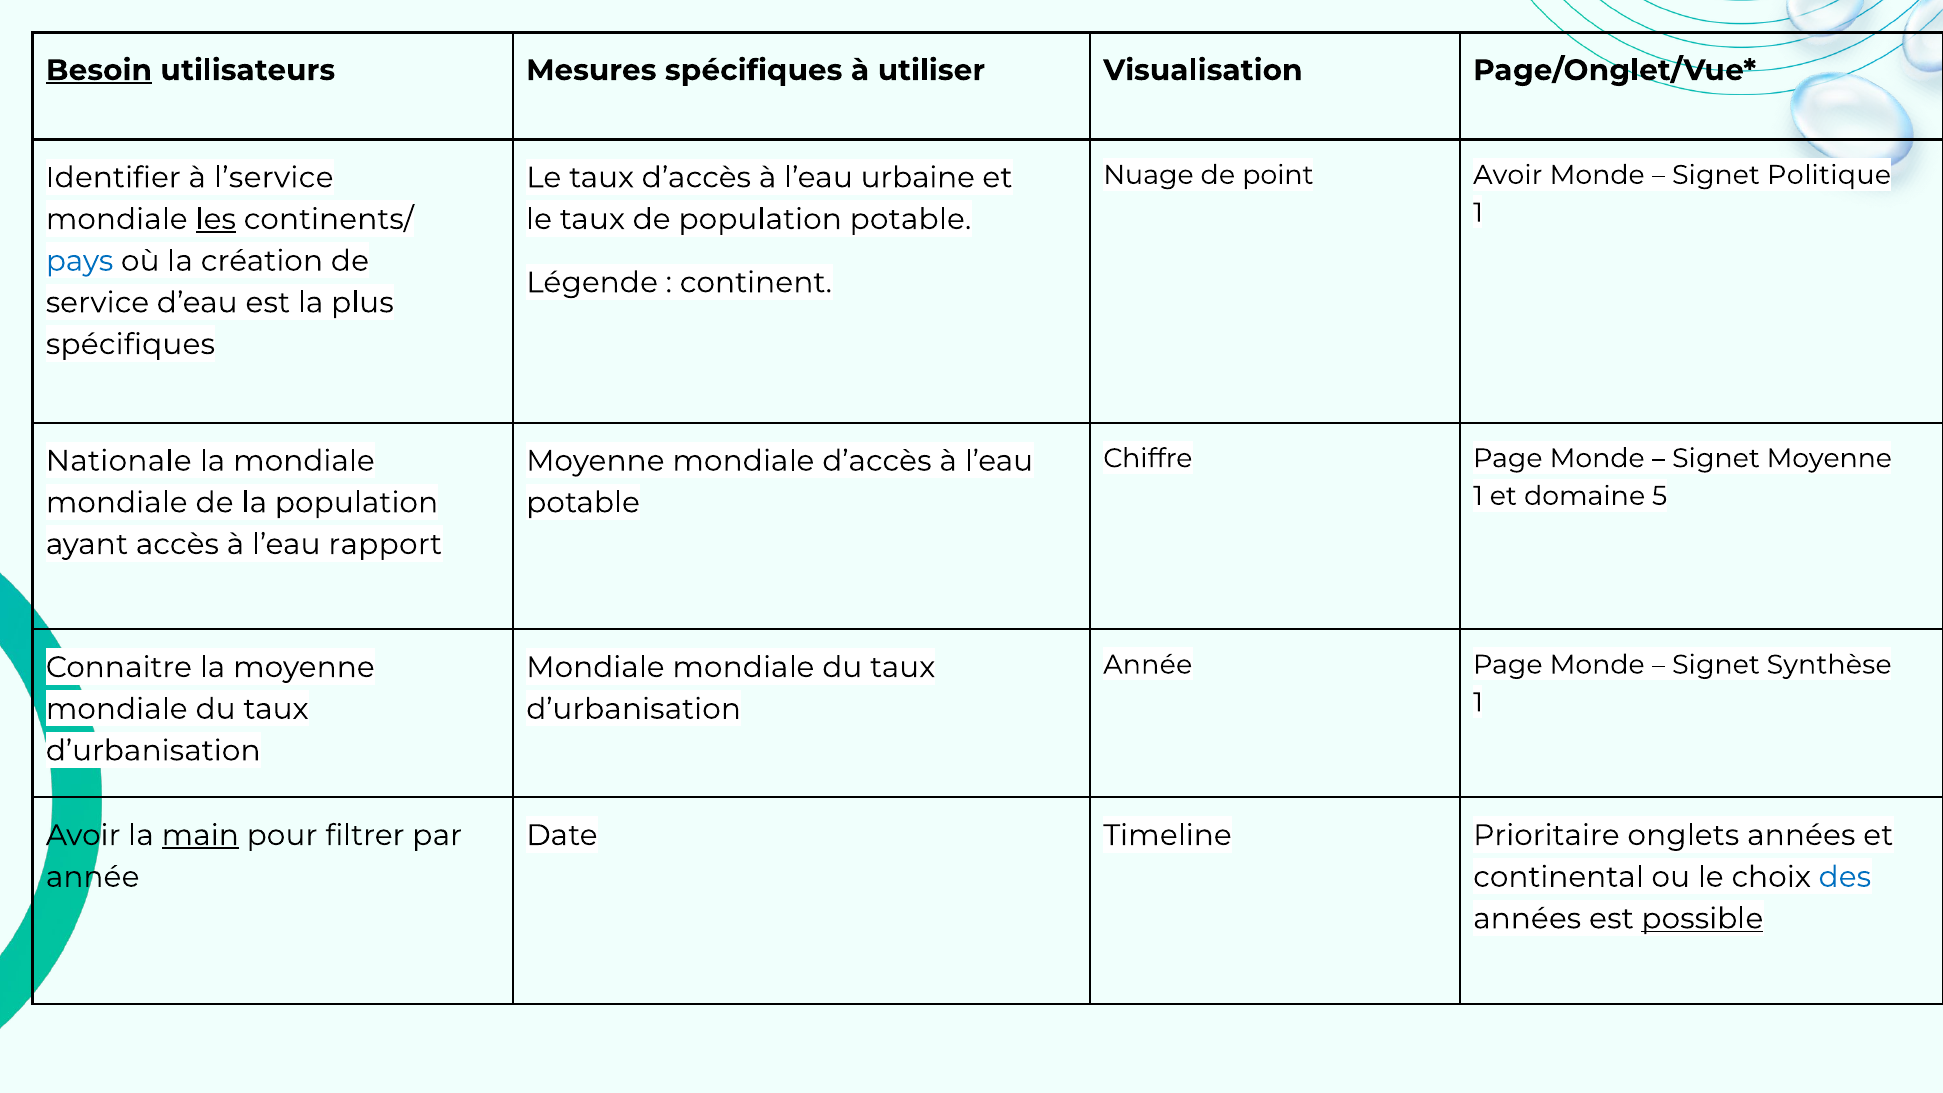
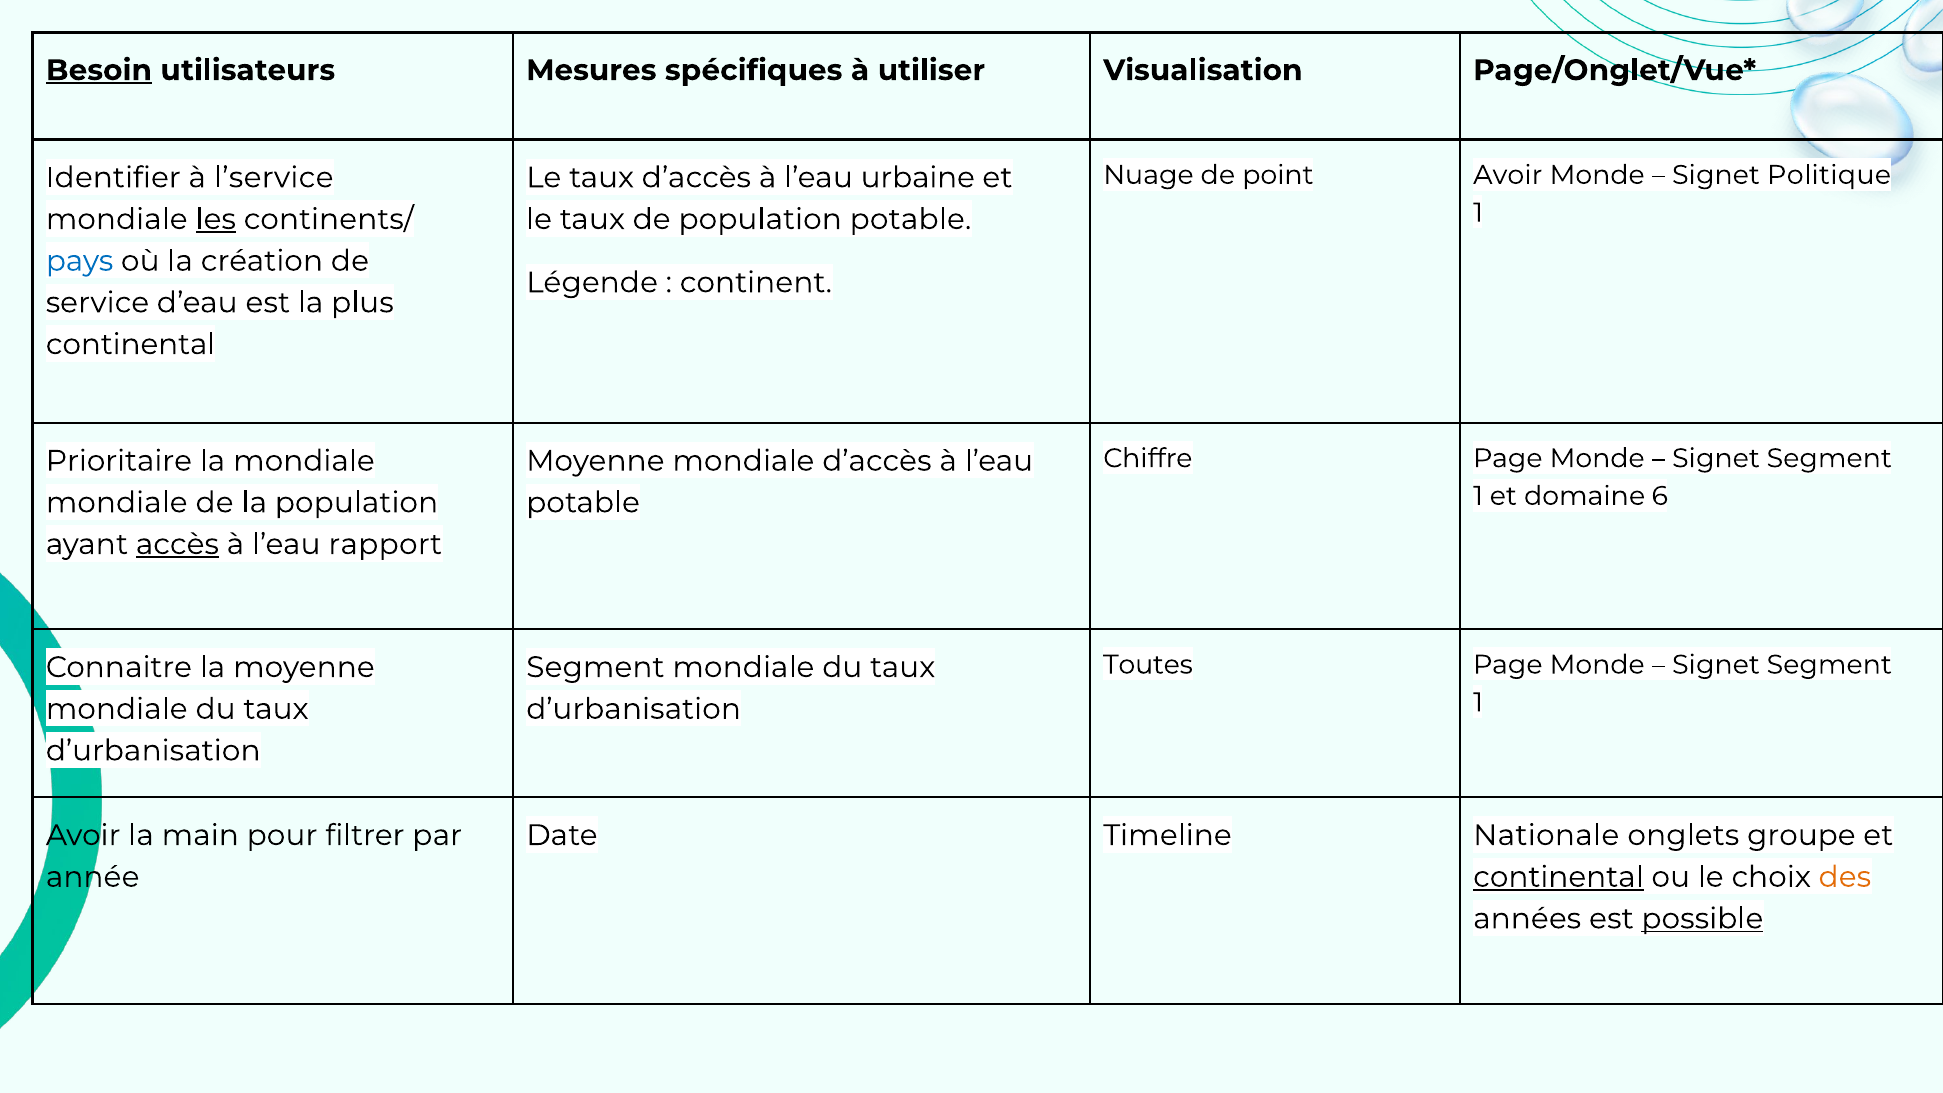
spécifiques at (130, 344): spécifiques -> continental
Moyenne at (1829, 458): Moyenne -> Segment
Nationale: Nationale -> Prioritaire
5: 5 -> 6
accès underline: none -> present
Année at (1148, 665): Année -> Toutes
Synthèse at (1829, 665): Synthèse -> Segment
Mondiale at (595, 667): Mondiale -> Segment
main underline: present -> none
Prioritaire: Prioritaire -> Nationale
onglets années: années -> groupe
continental at (1558, 877) underline: none -> present
des colour: blue -> orange
